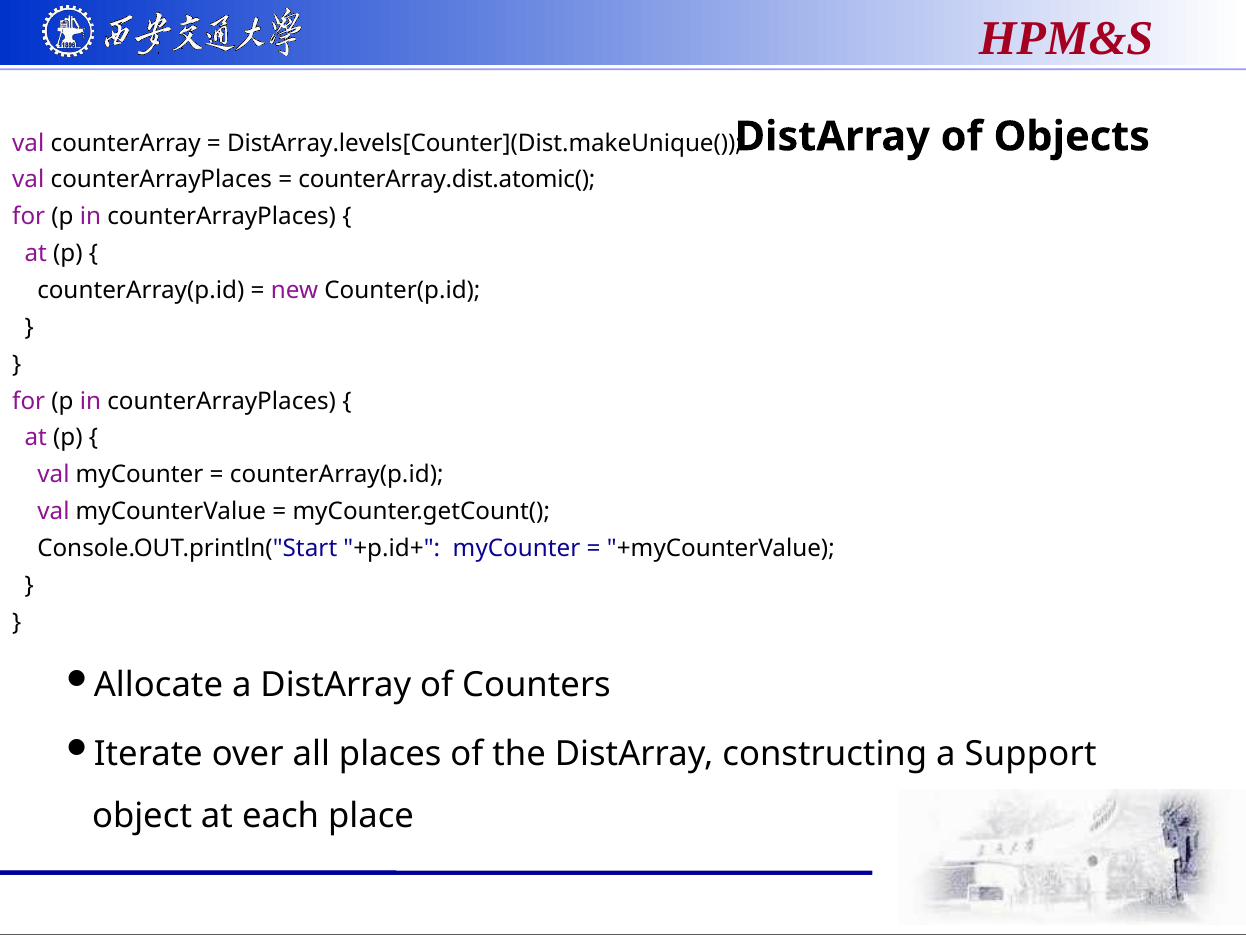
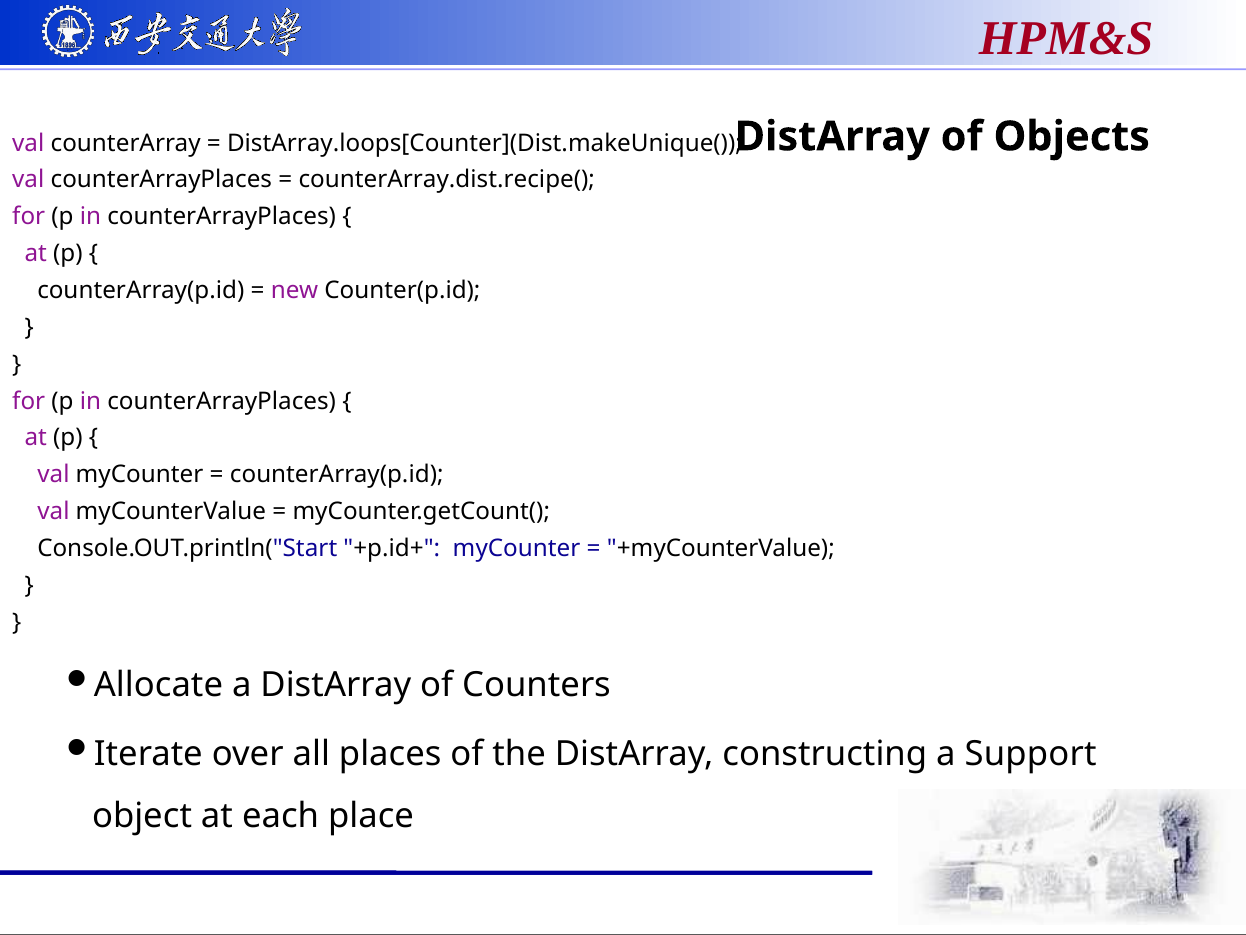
DistArray.levels[Counter](Dist.makeUnique(: DistArray.levels[Counter](Dist.makeUnique( -> DistArray.loops[Counter](Dist.makeUnique(
counterArray.dist.atomic(: counterArray.dist.atomic( -> counterArray.dist.recipe(
